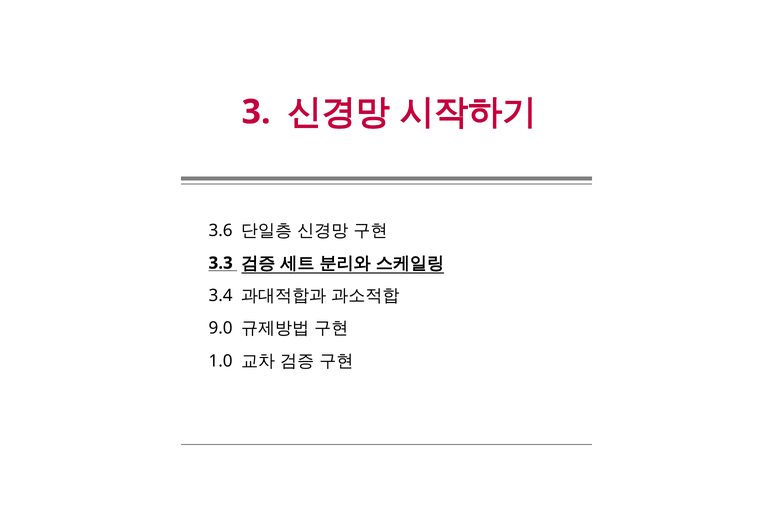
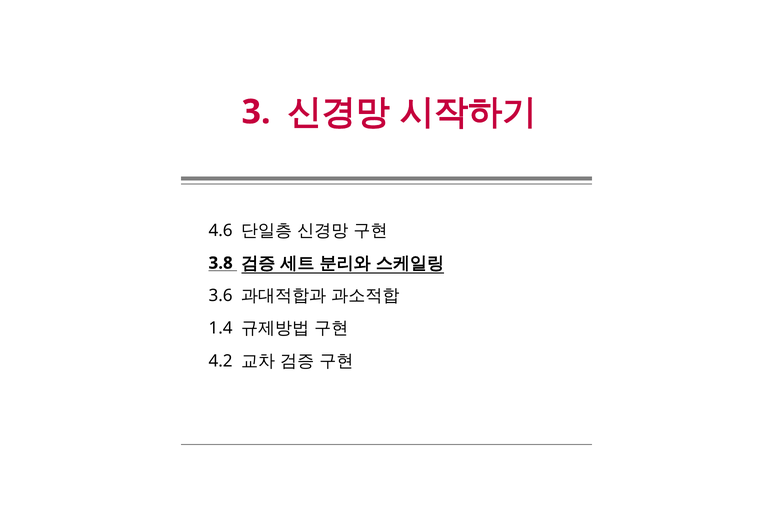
3.6: 3.6 -> 4.6
3.3: 3.3 -> 3.8
3.4: 3.4 -> 3.6
9.0: 9.0 -> 1.4
1.0: 1.0 -> 4.2
